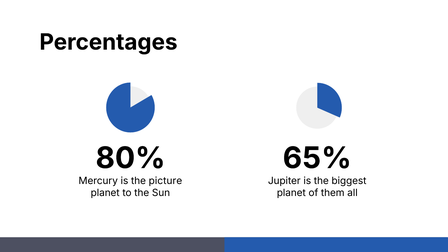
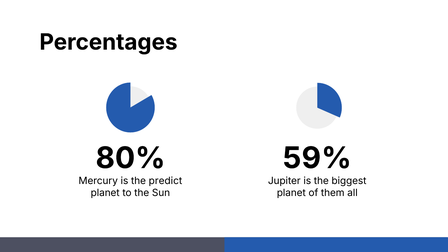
65%: 65% -> 59%
picture: picture -> predict
